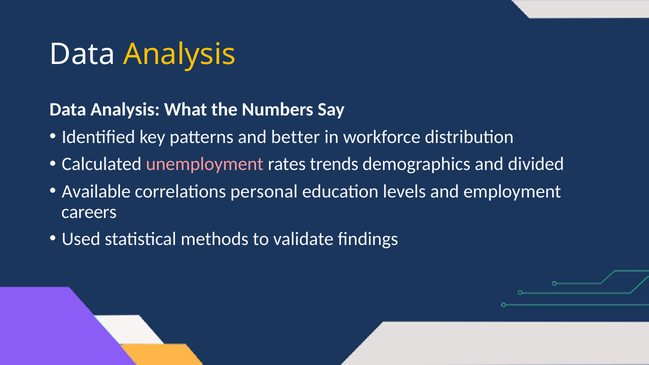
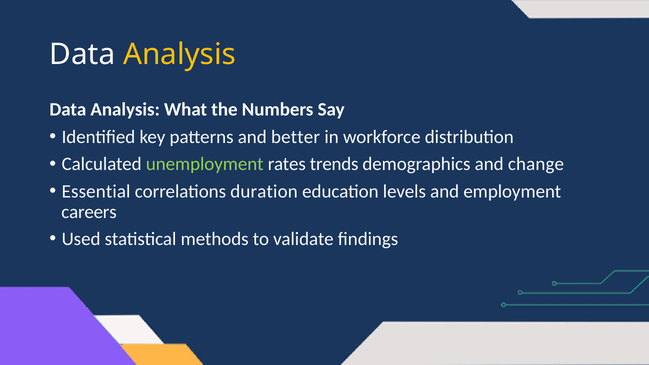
unemployment colour: pink -> light green
divided: divided -> change
Available: Available -> Essential
personal: personal -> duration
